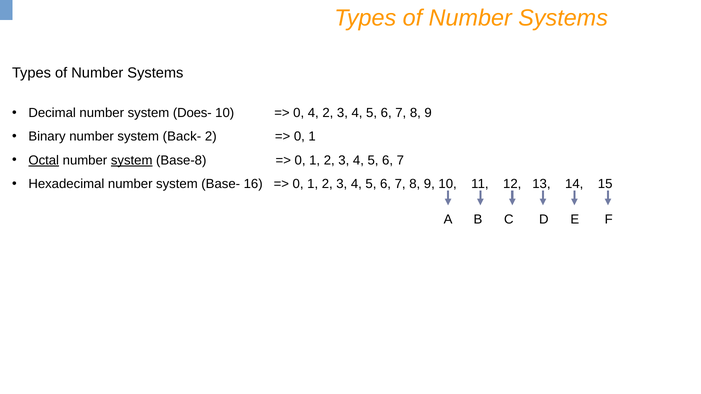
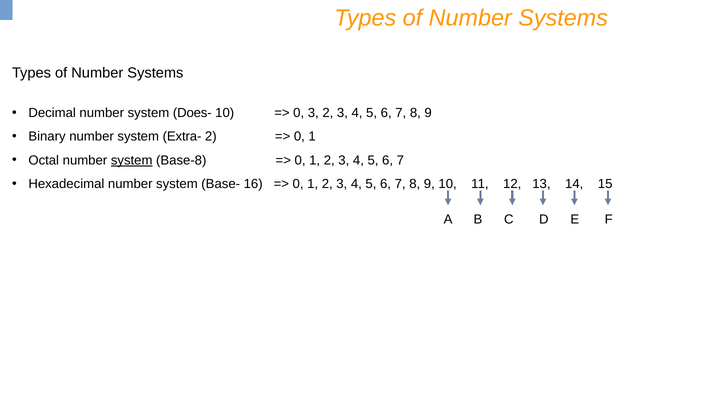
0 4: 4 -> 3
Back-: Back- -> Extra-
Octal underline: present -> none
